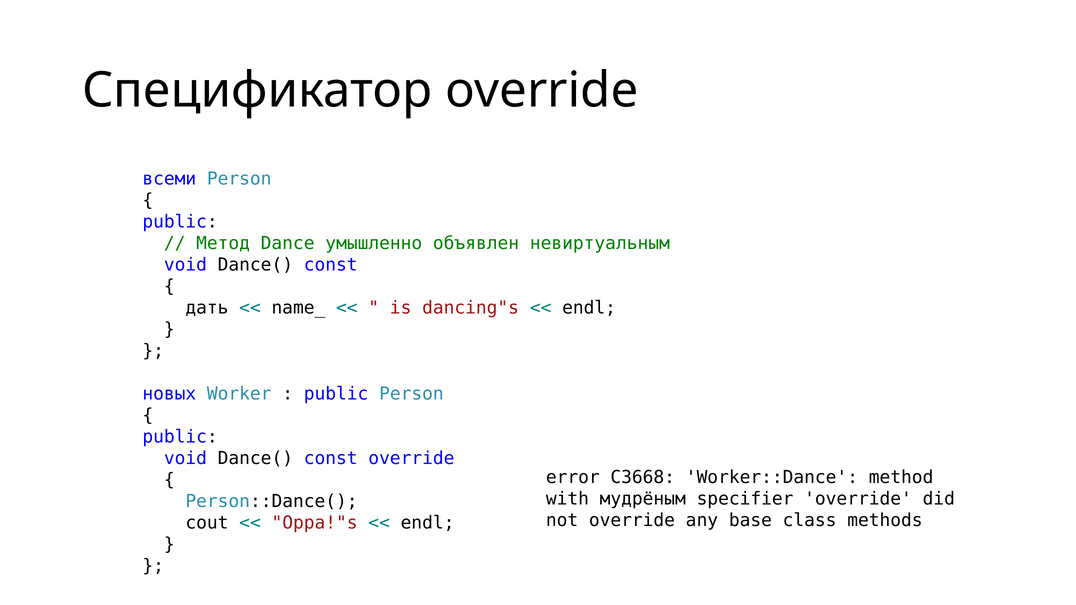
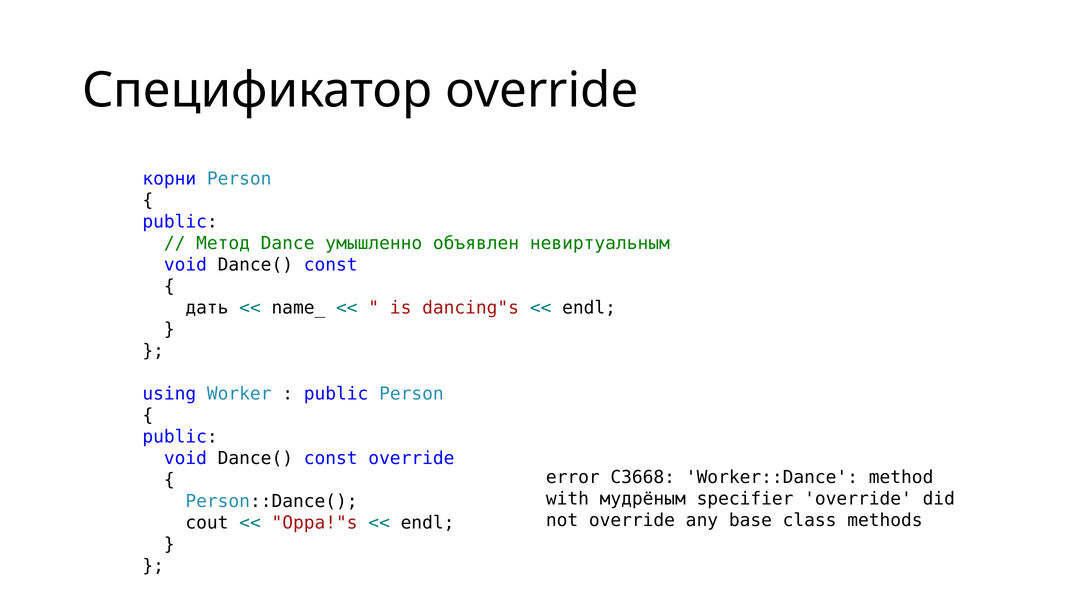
всеми: всеми -> корни
новых: новых -> using
